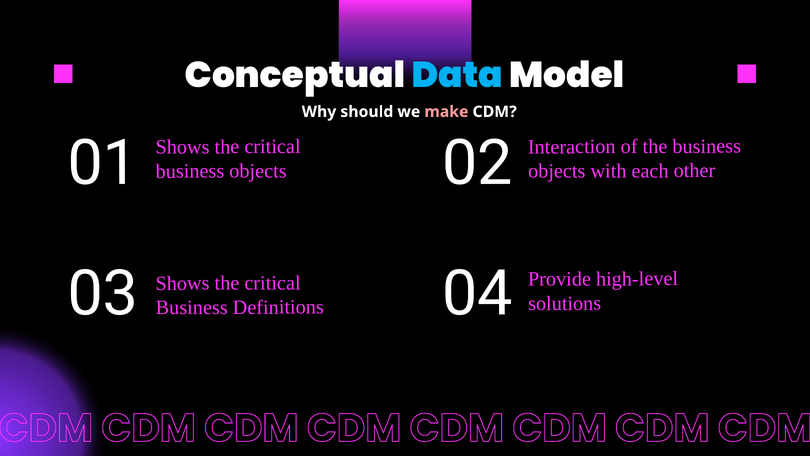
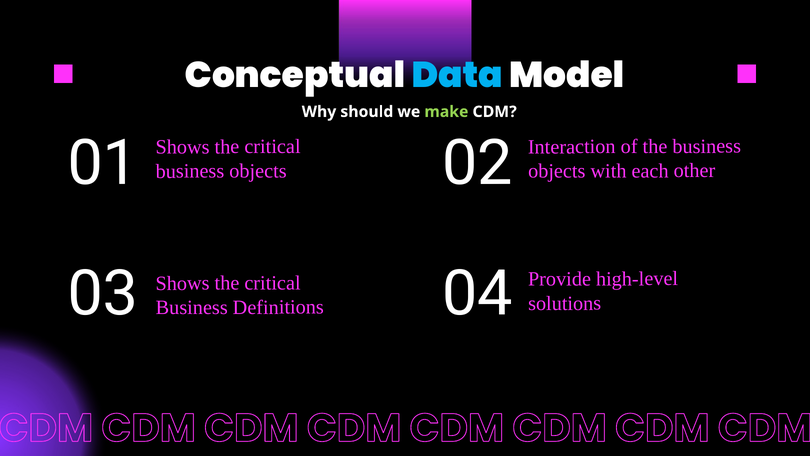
make colour: pink -> light green
